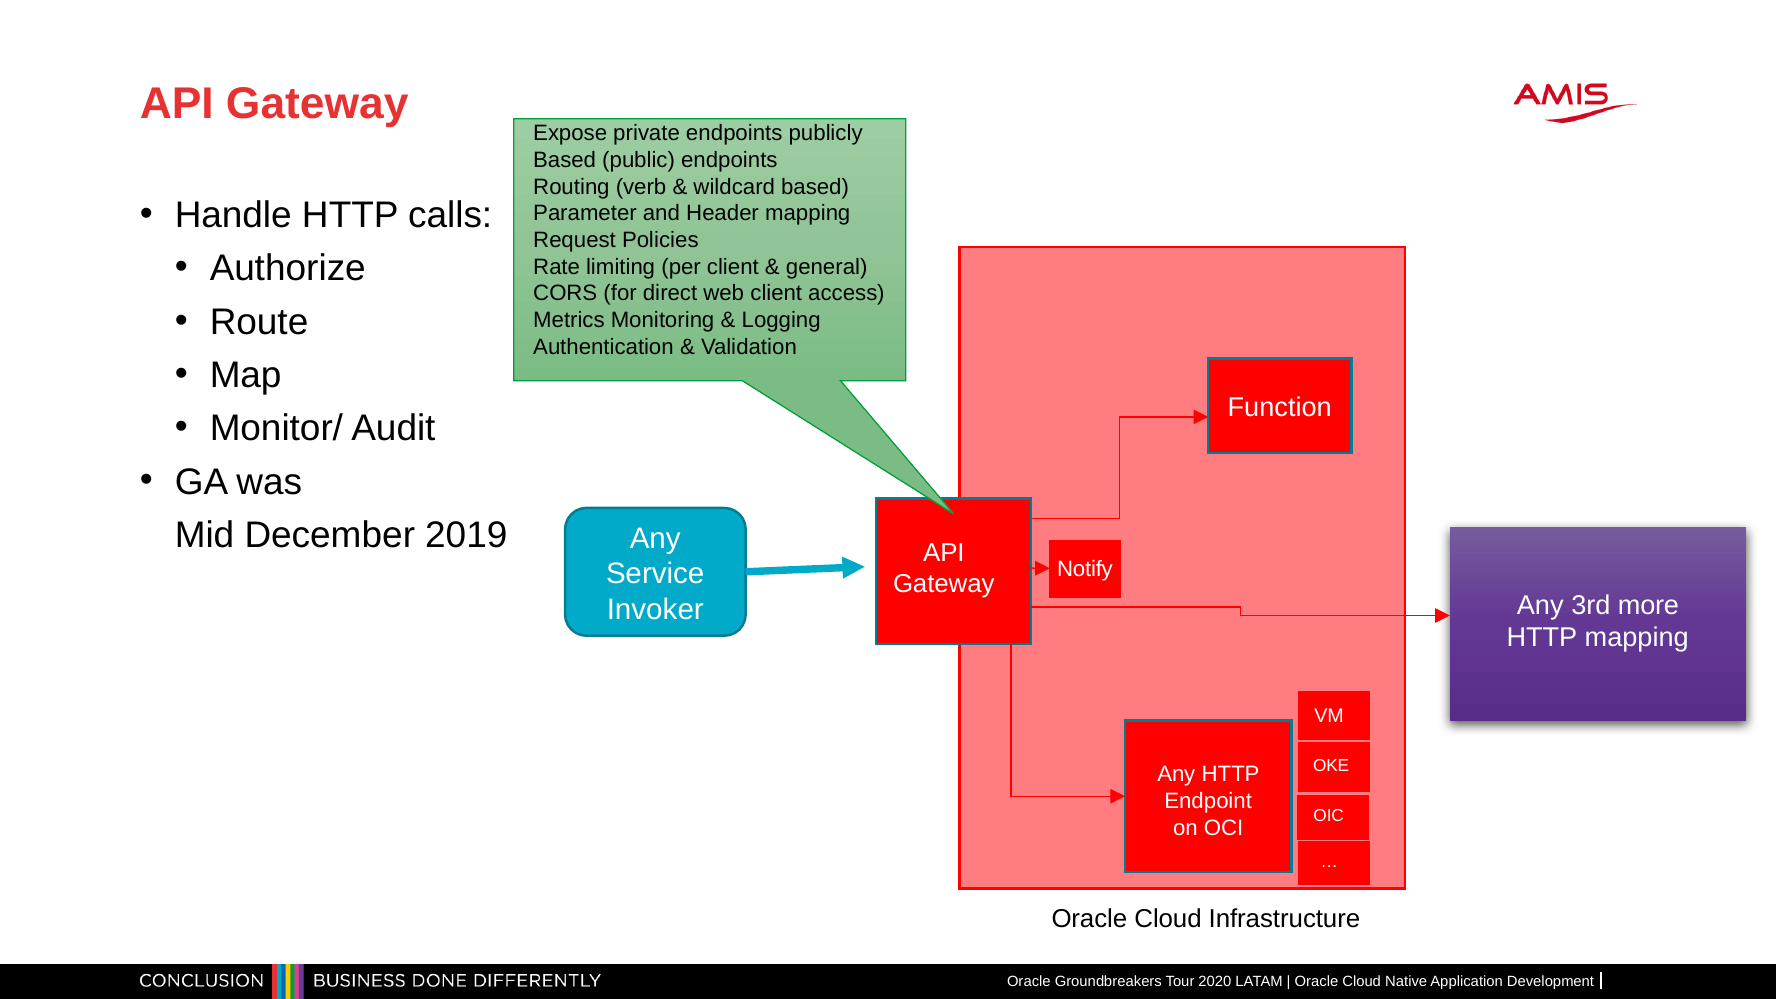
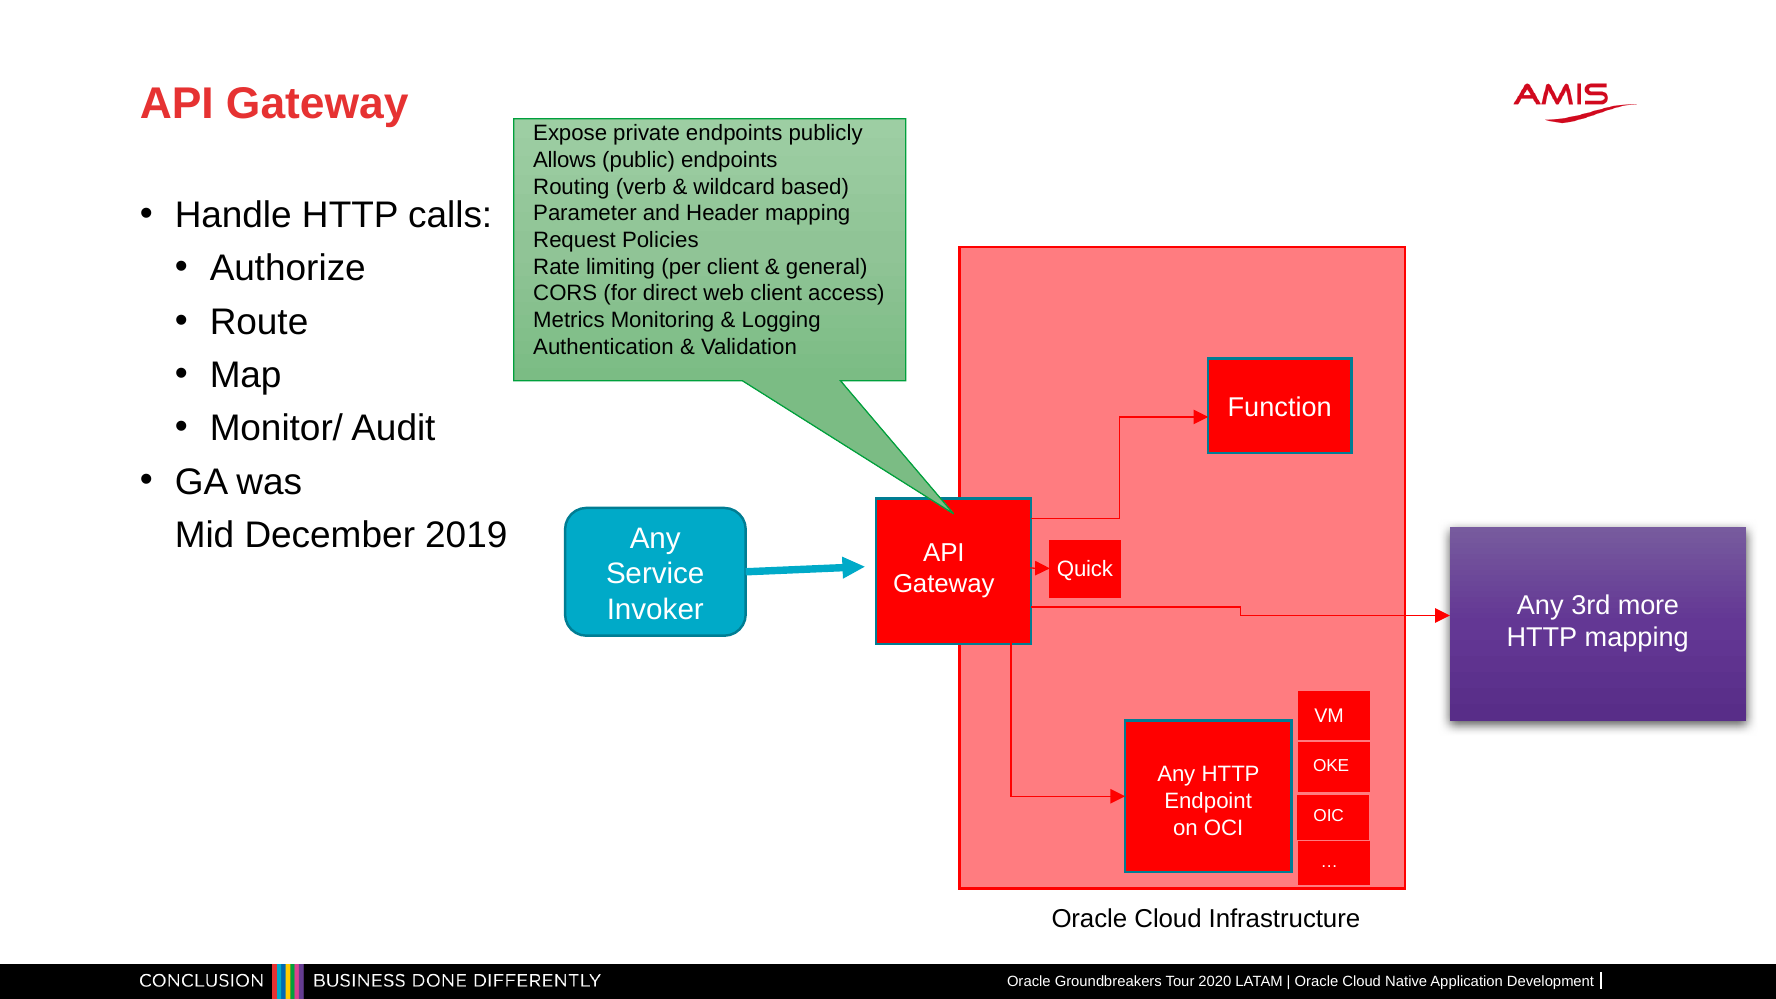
Based at (565, 160): Based -> Allows
Notify: Notify -> Quick
